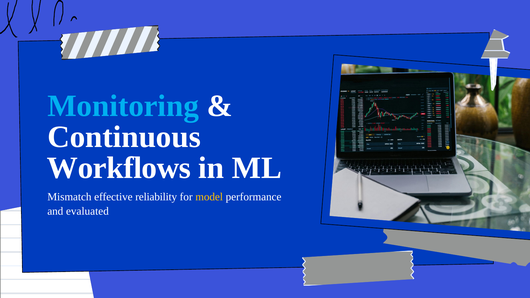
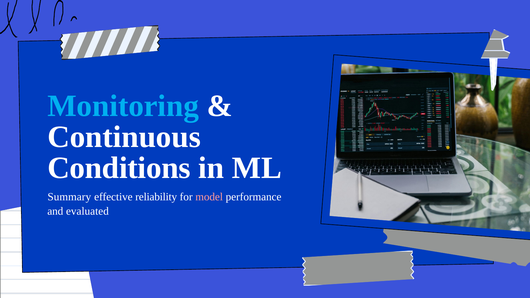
Workflows: Workflows -> Conditions
Mismatch: Mismatch -> Summary
model colour: yellow -> pink
